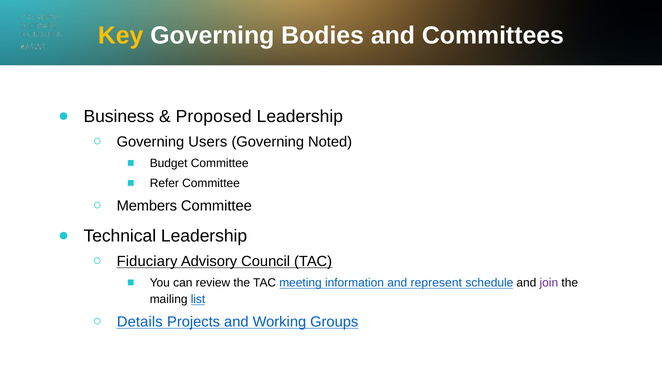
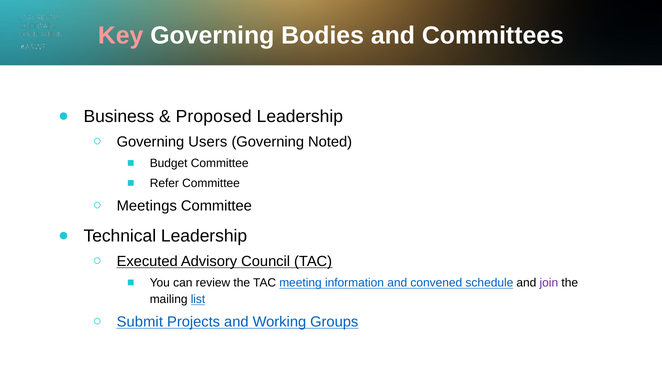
Key colour: yellow -> pink
Members: Members -> Meetings
Fiduciary: Fiduciary -> Executed
represent: represent -> convened
Details: Details -> Submit
